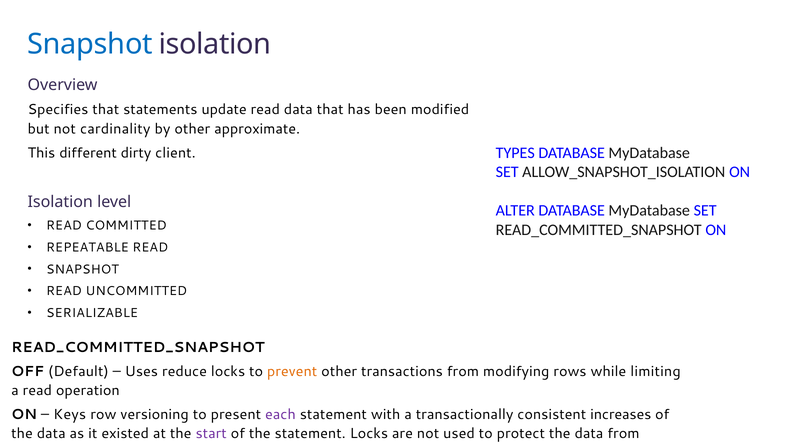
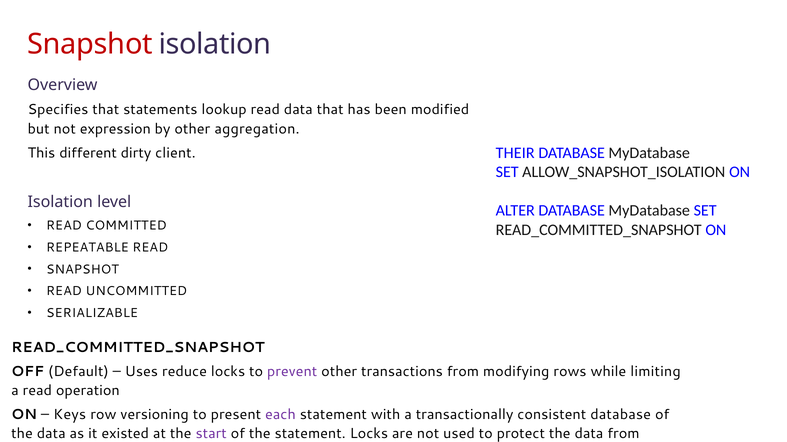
Snapshot at (90, 44) colour: blue -> red
update: update -> lookup
cardinality: cardinality -> expression
approximate: approximate -> aggregation
TYPES: TYPES -> THEIR
prevent colour: orange -> purple
consistent increases: increases -> database
